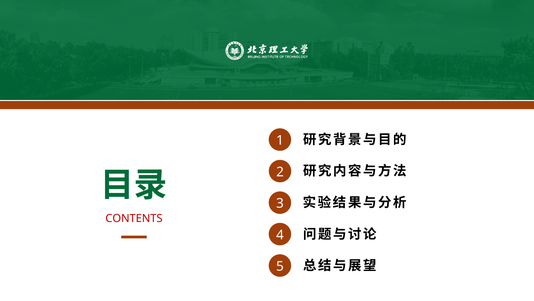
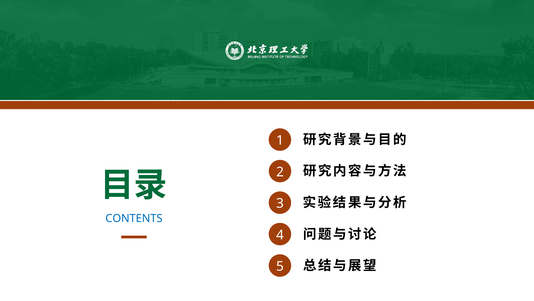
CONTENTS colour: red -> blue
